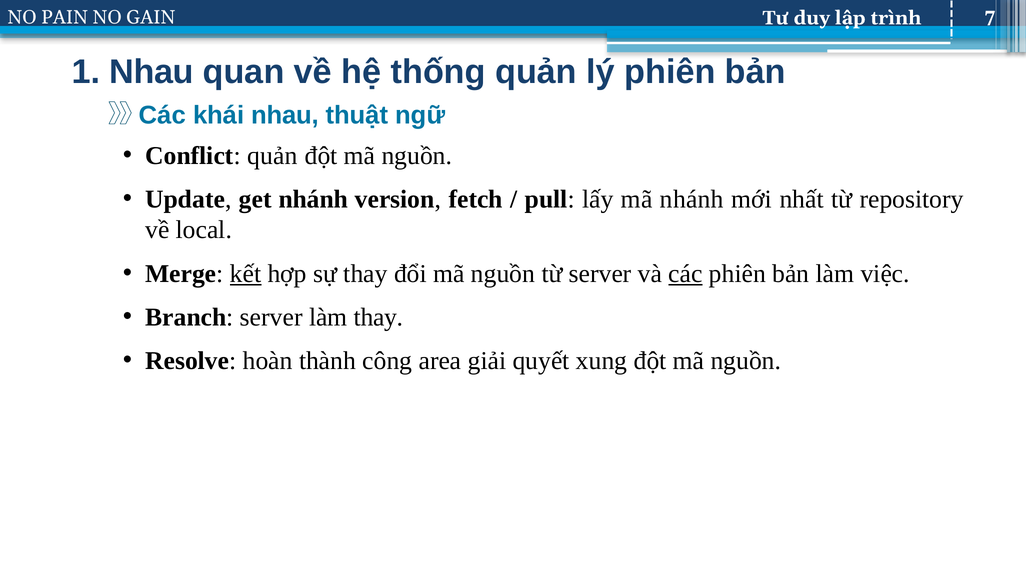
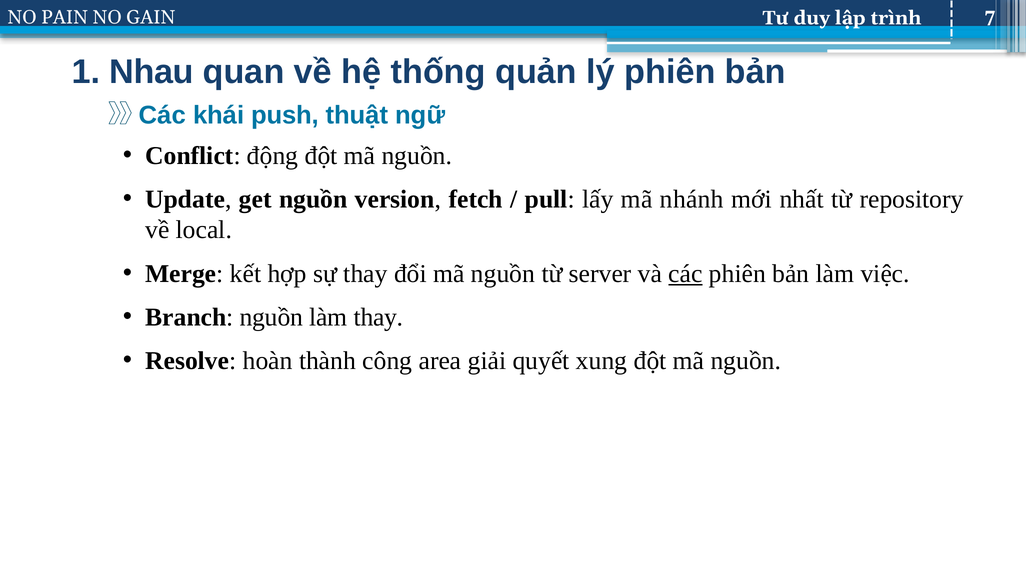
khái nhau: nhau -> push
Conflict quản: quản -> động
get nhánh: nhánh -> nguồn
kết underline: present -> none
Branch server: server -> nguồn
